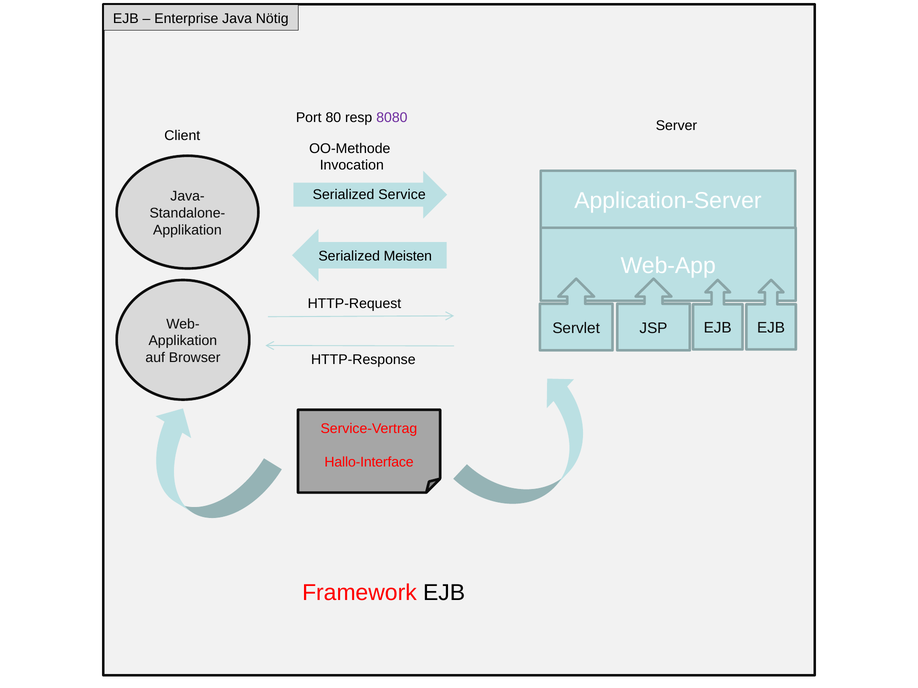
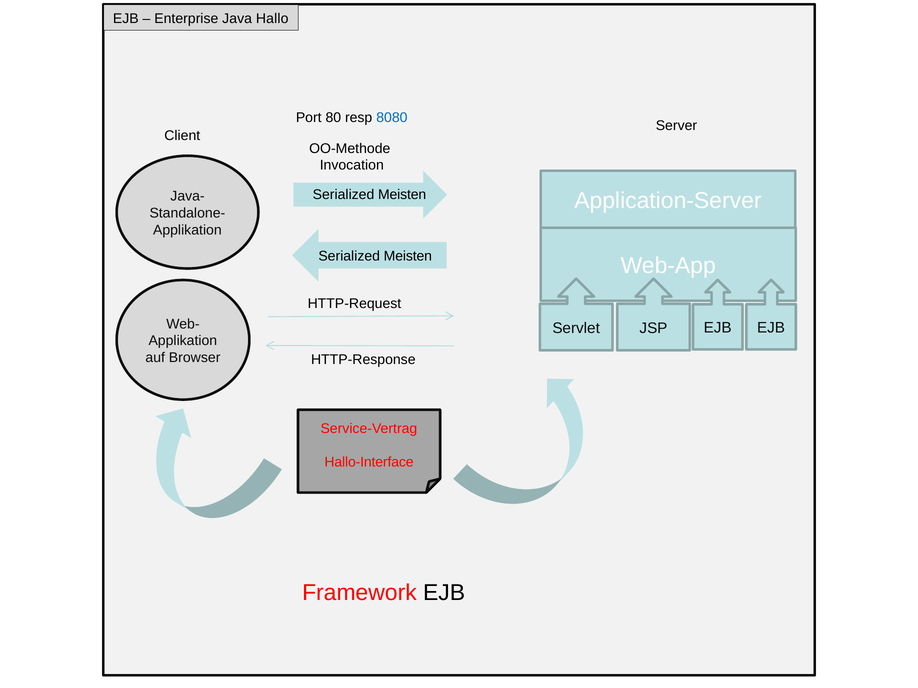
Nötig: Nötig -> Hallo
8080 colour: purple -> blue
Service at (402, 195): Service -> Meisten
